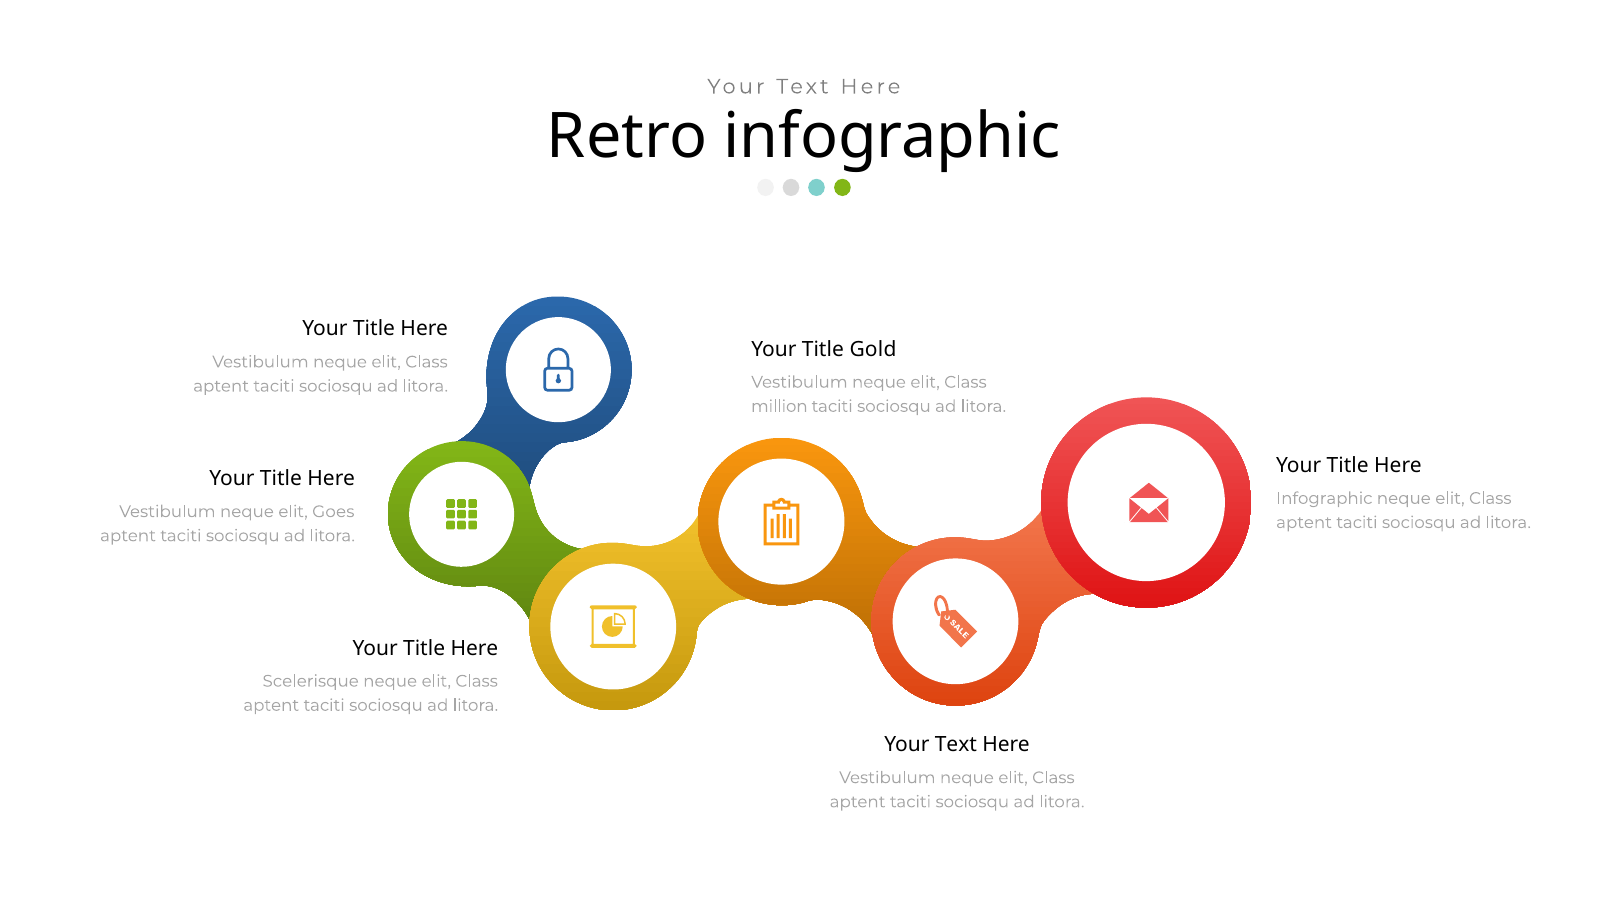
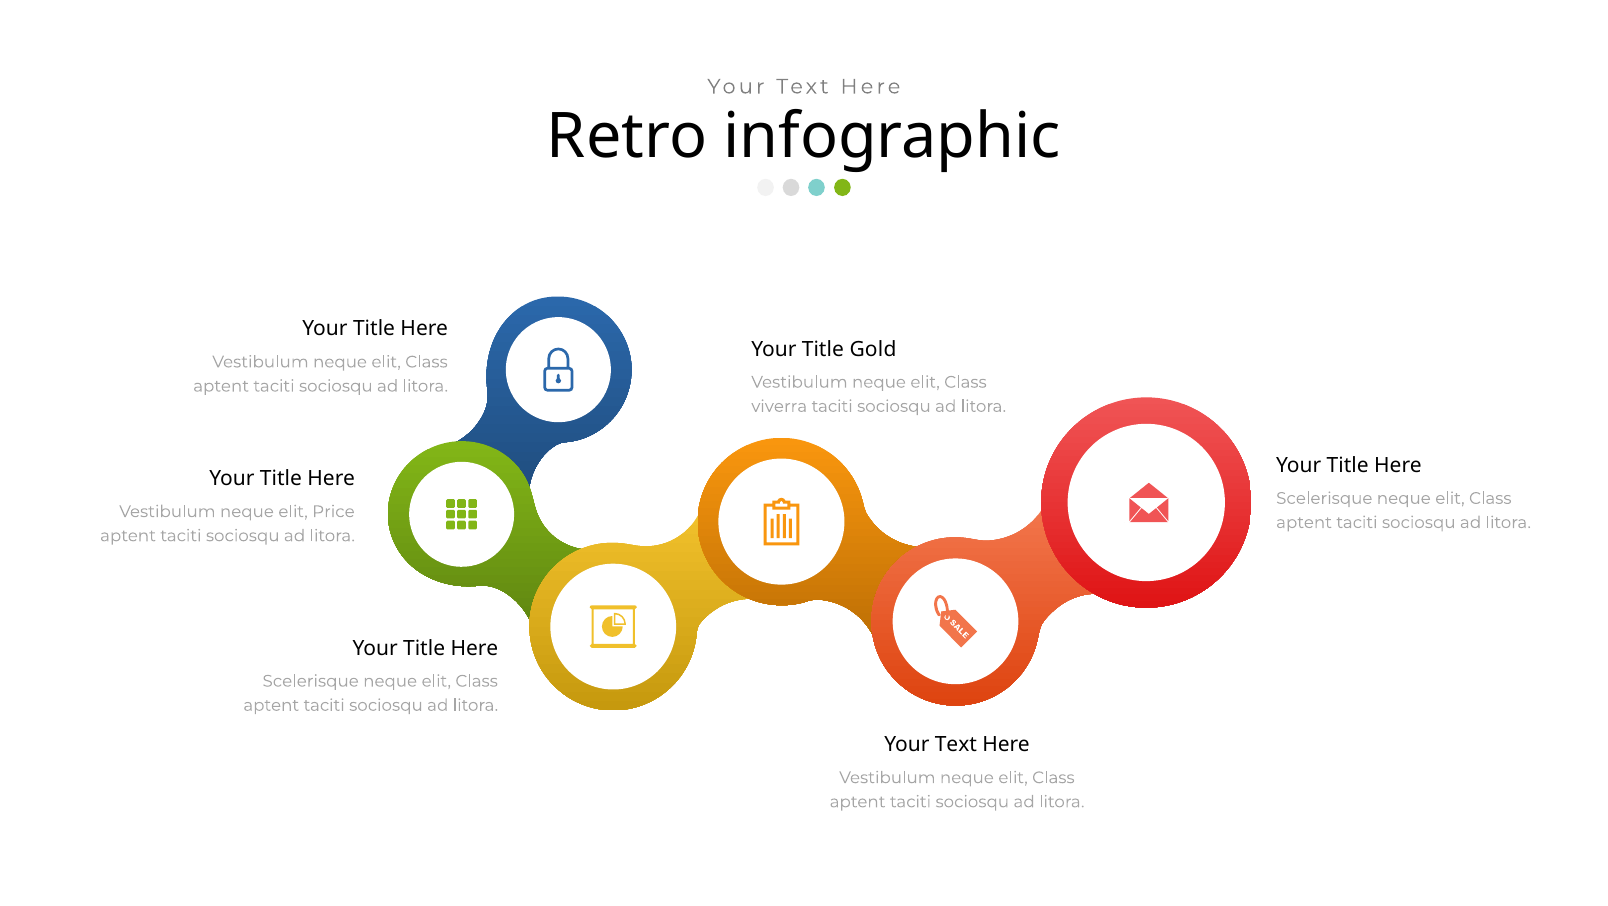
million: million -> viverra
Infographic at (1324, 498): Infographic -> Scelerisque
Goes: Goes -> Price
